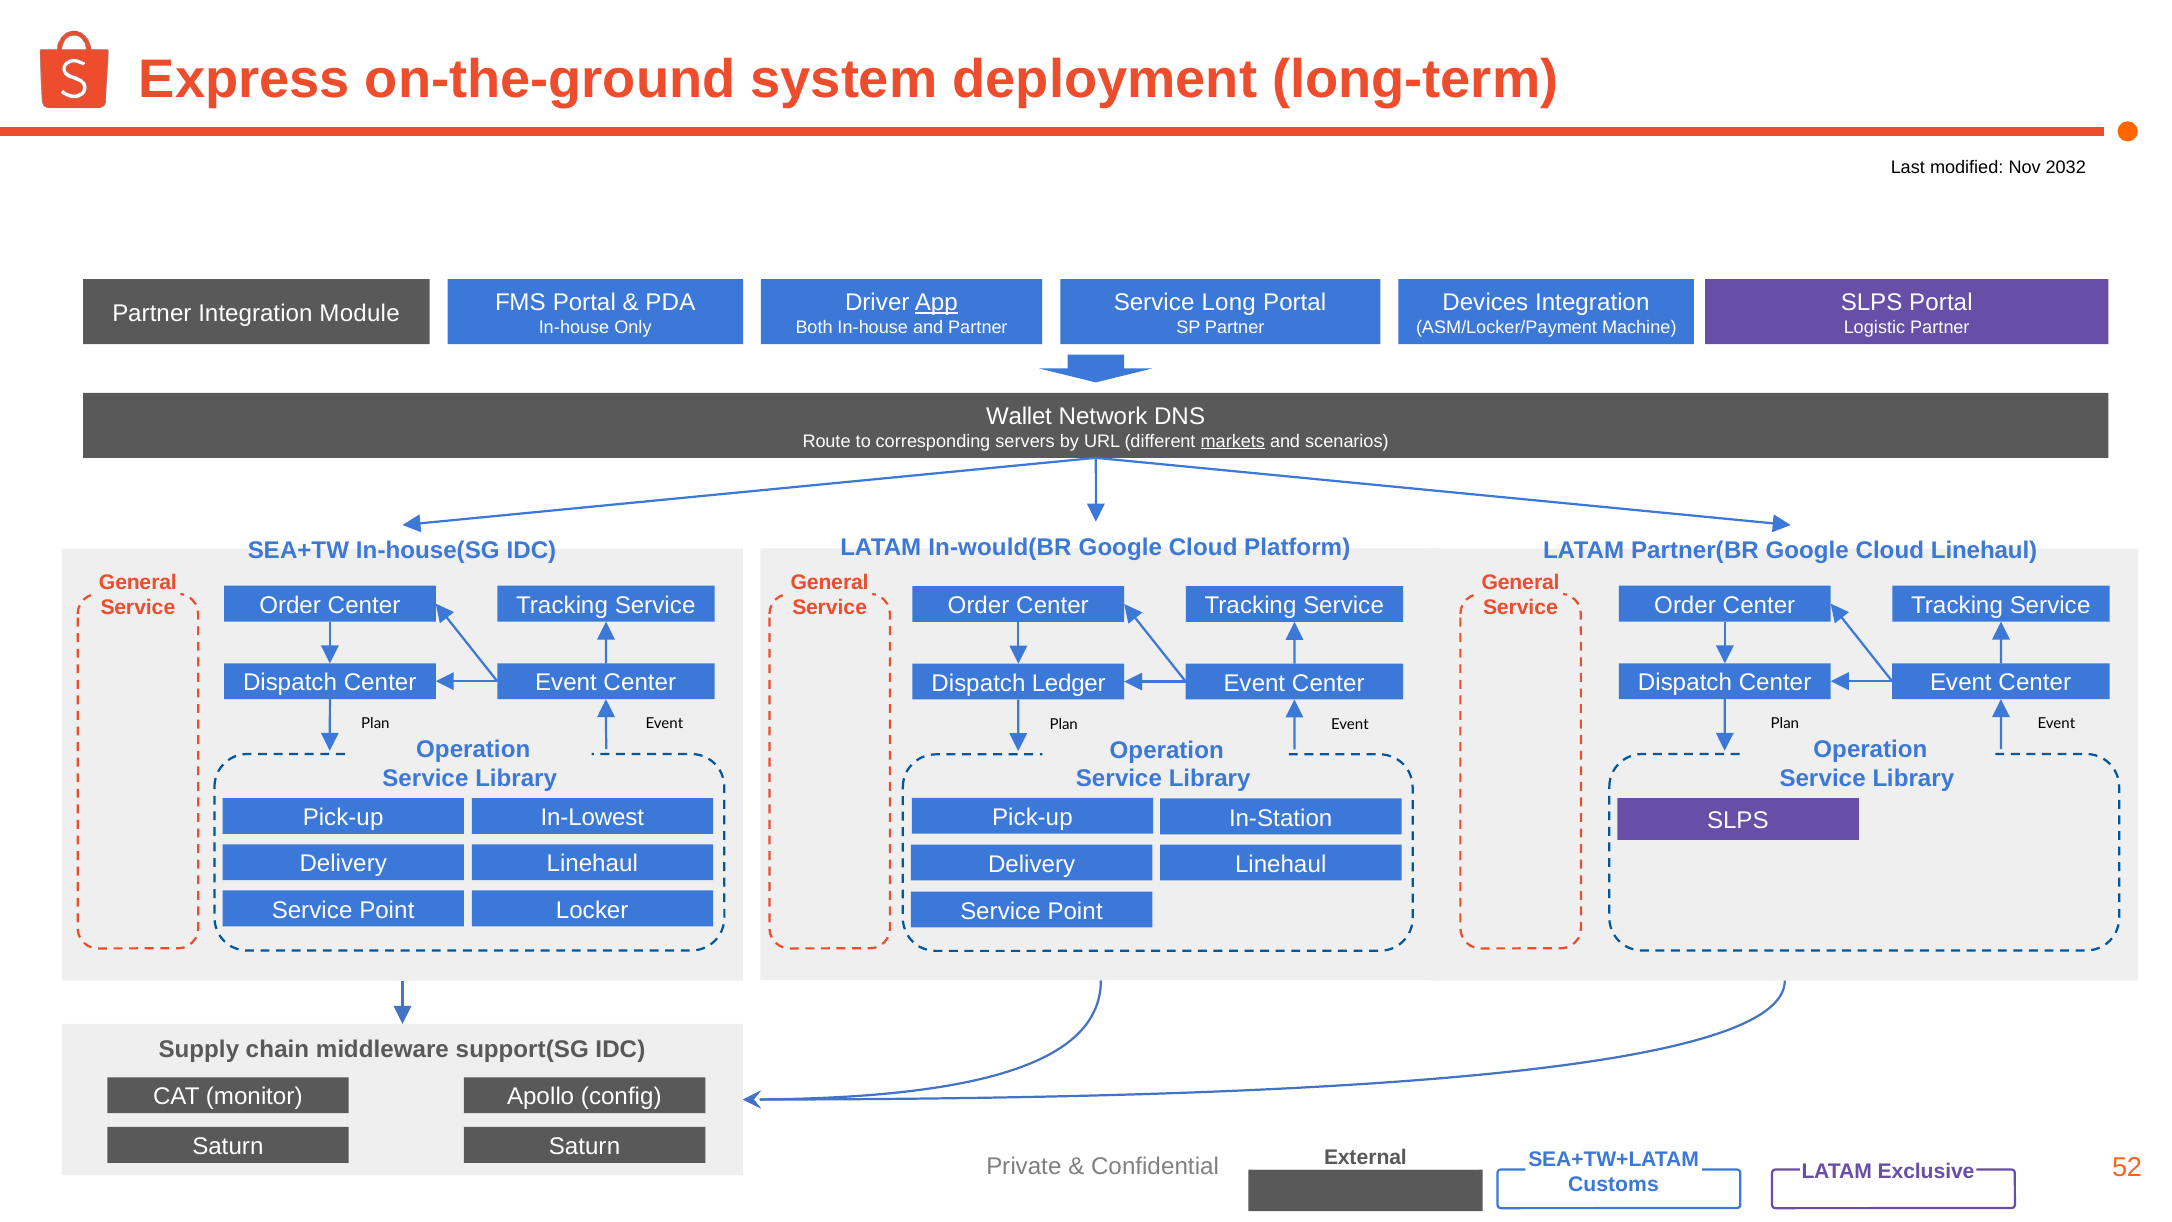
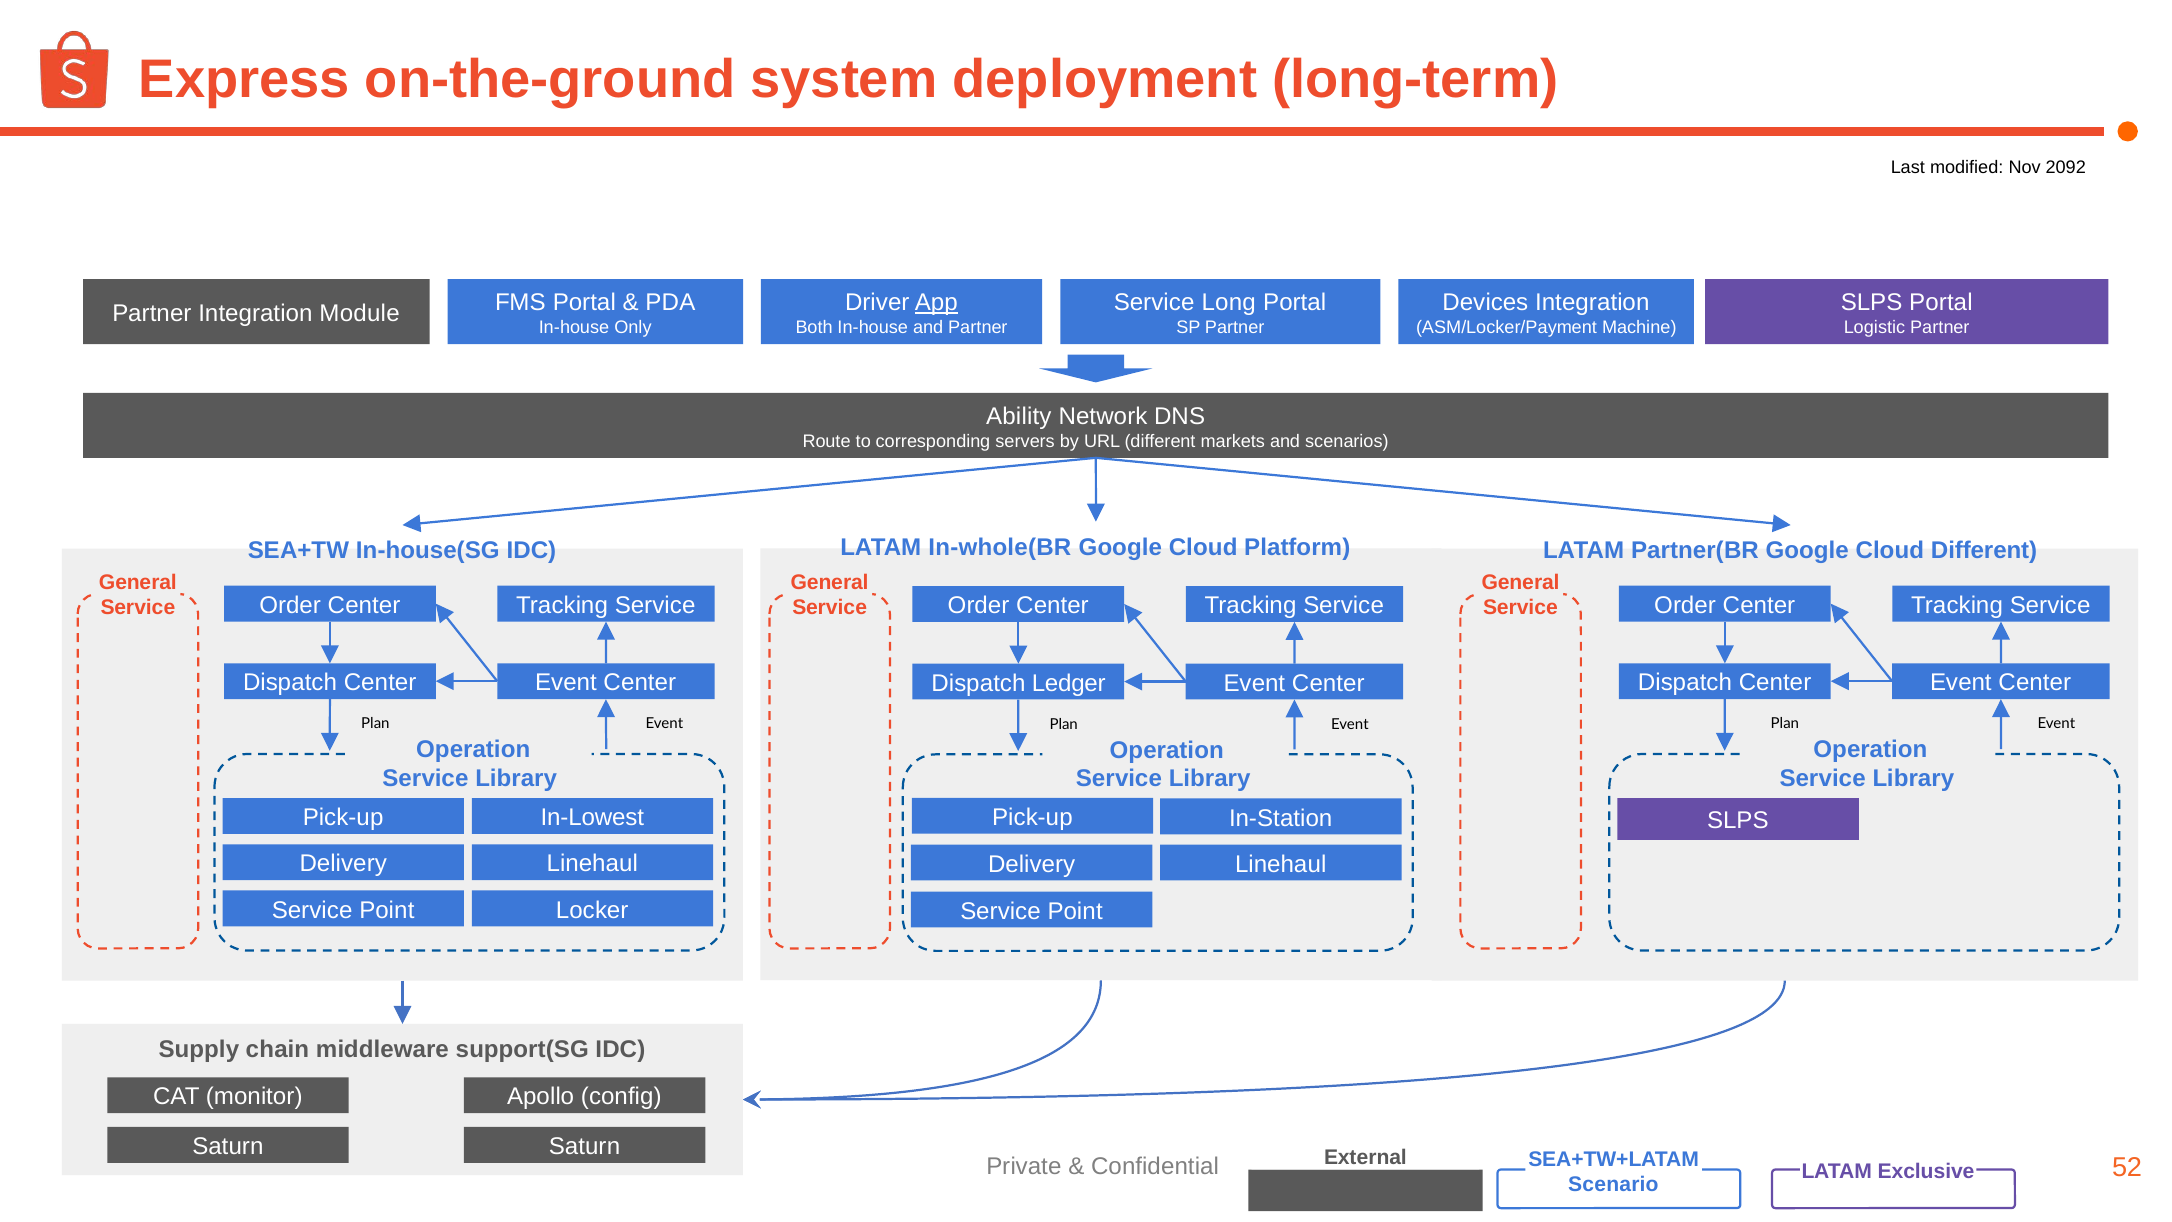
2032: 2032 -> 2092
Wallet: Wallet -> Ability
markets underline: present -> none
In-would(BR: In-would(BR -> In-whole(BR
Cloud Linehaul: Linehaul -> Different
Customs: Customs -> Scenario
